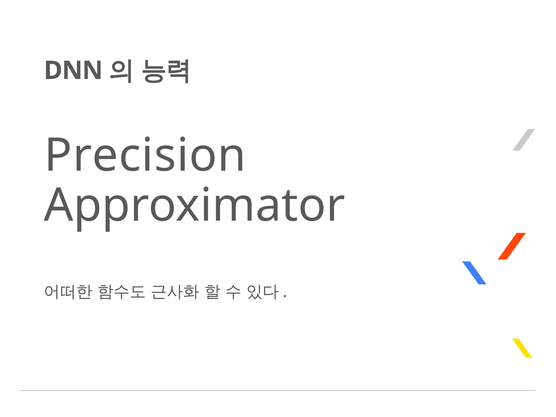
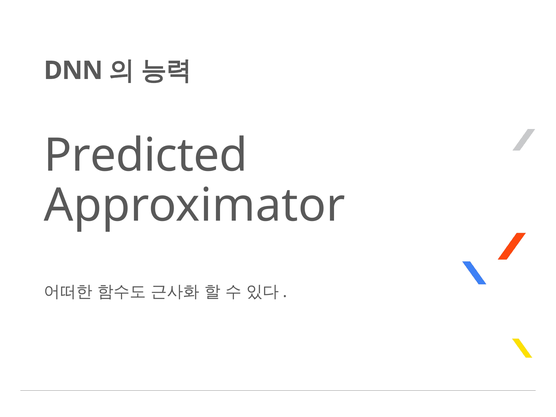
Precision: Precision -> Predicted
